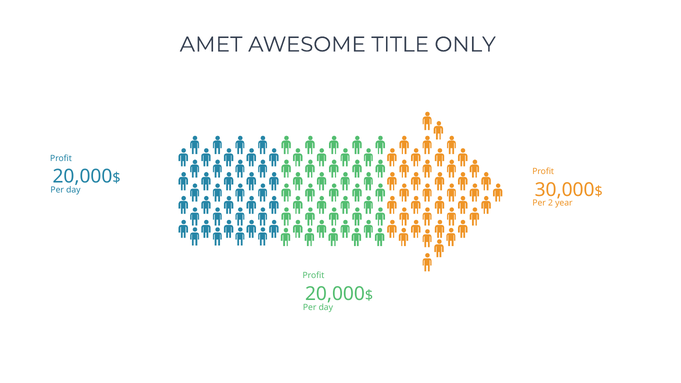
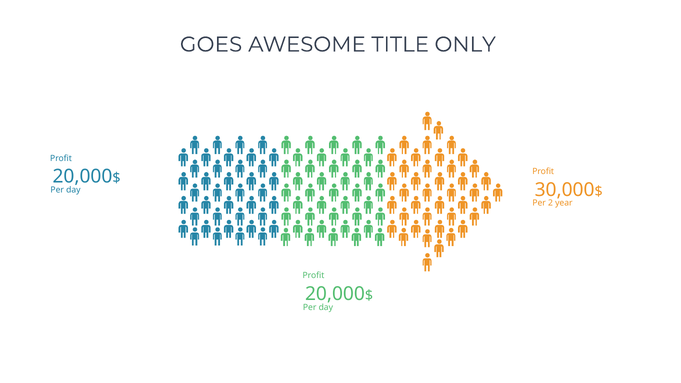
AMET: AMET -> GOES
